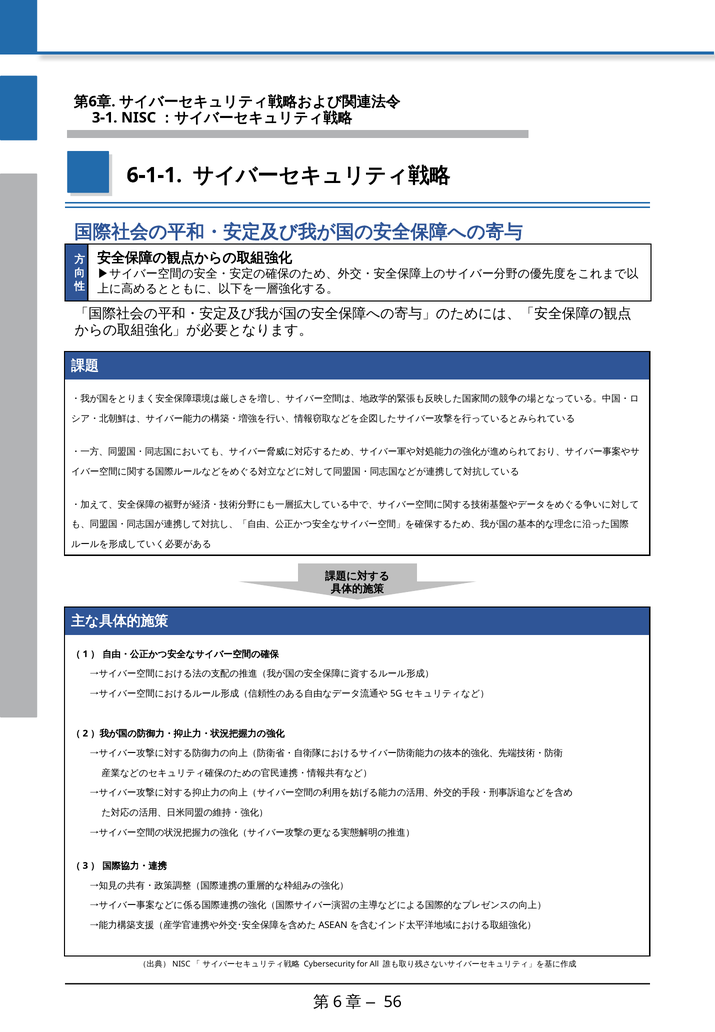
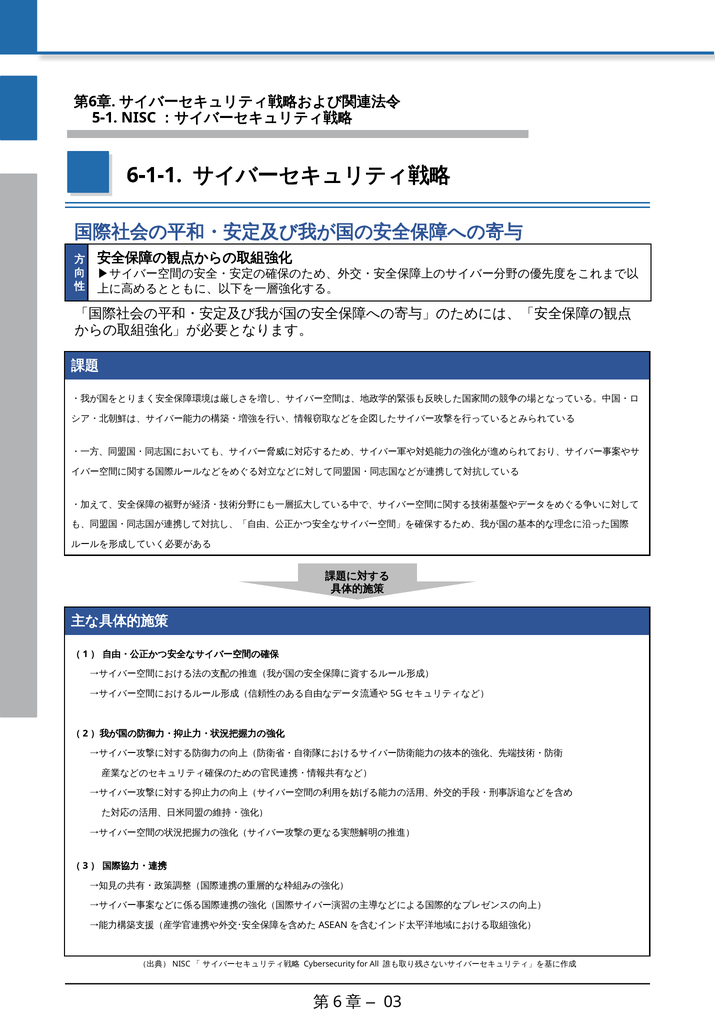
3-1: 3-1 -> 5-1
56: 56 -> 03
